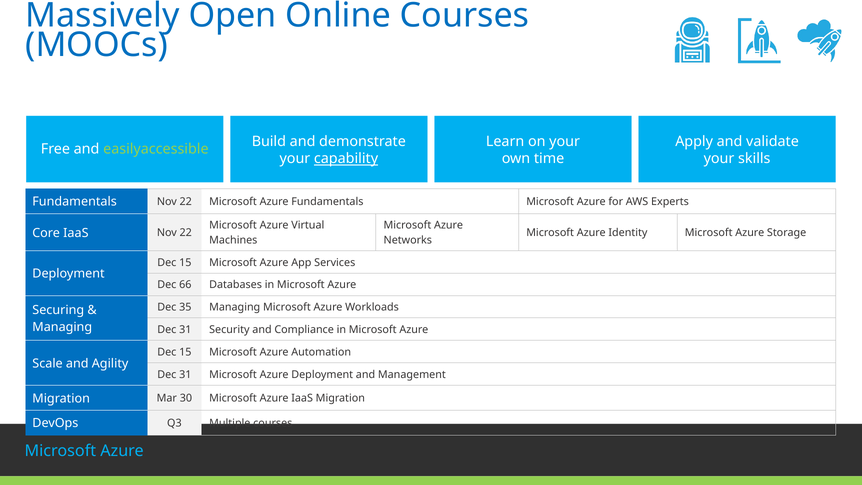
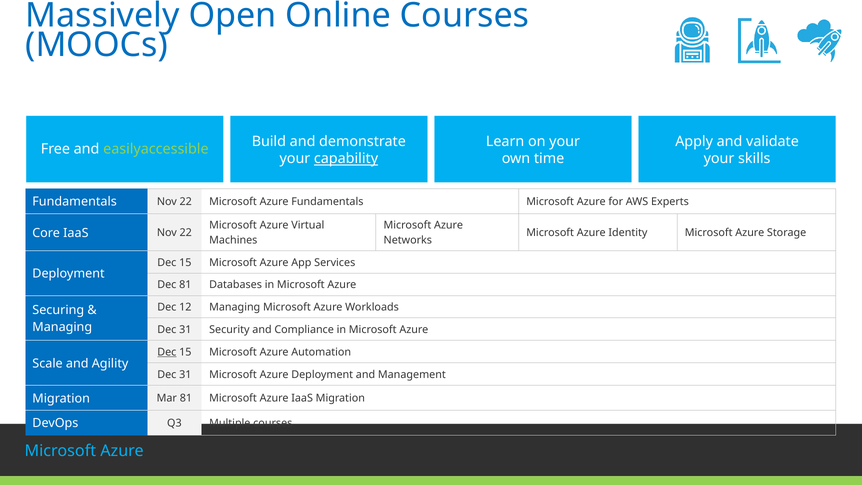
Dec 66: 66 -> 81
35: 35 -> 12
Dec at (167, 352) underline: none -> present
Mar 30: 30 -> 81
